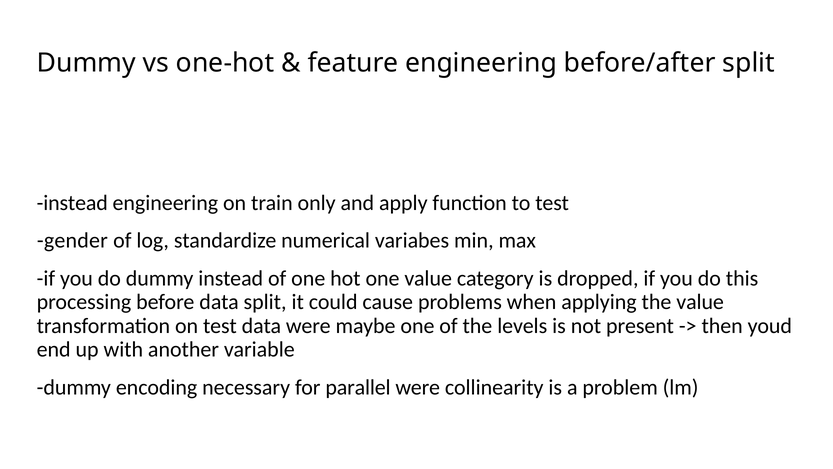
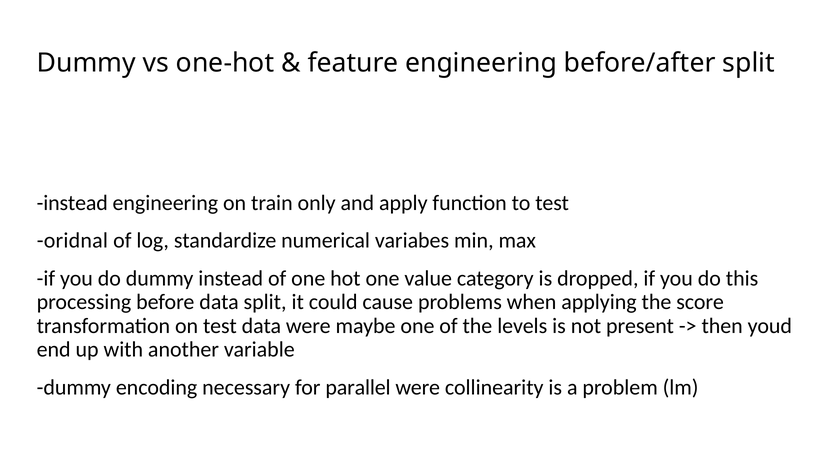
gender: gender -> oridnal
the value: value -> score
